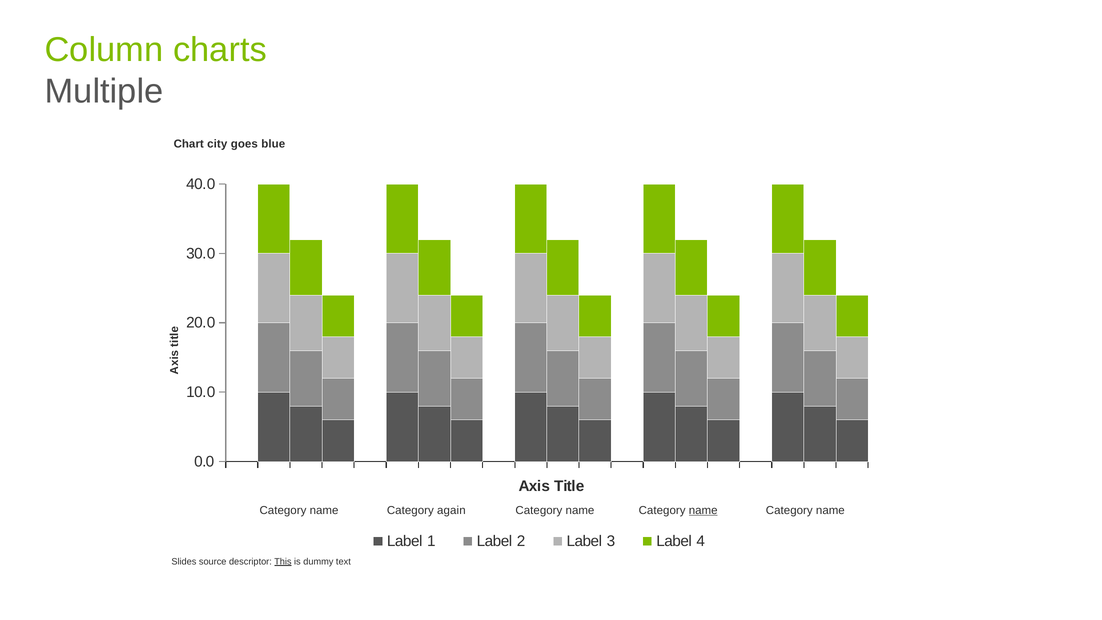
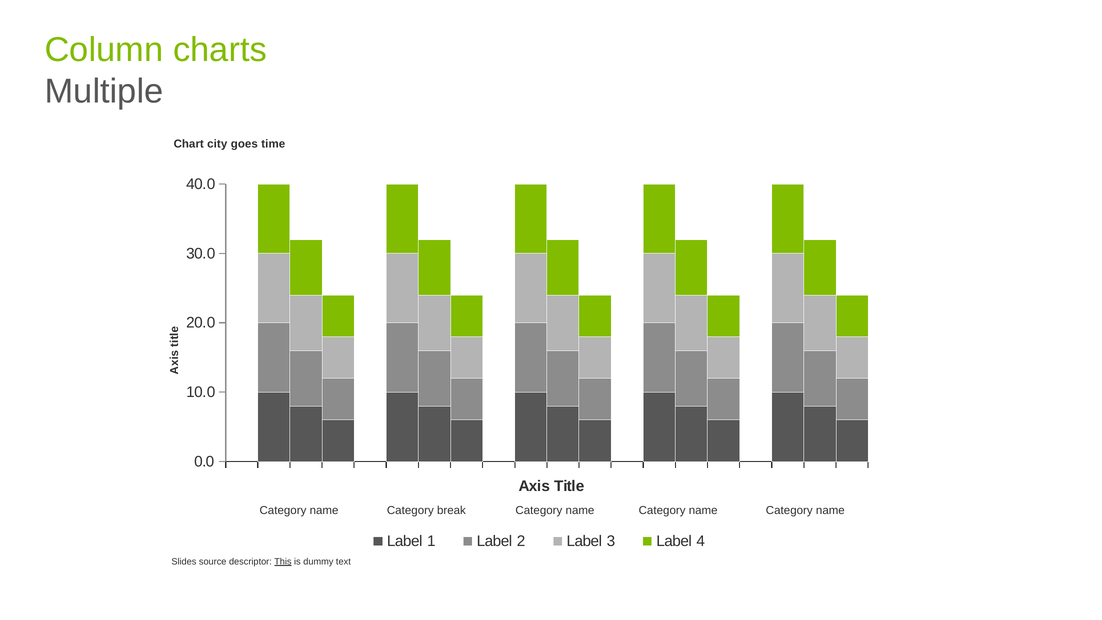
blue: blue -> time
again: again -> break
name at (703, 510) underline: present -> none
